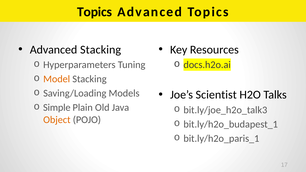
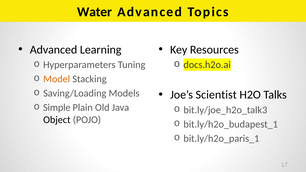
Topics at (95, 12): Topics -> Water
Advanced Stacking: Stacking -> Learning
Object colour: orange -> black
